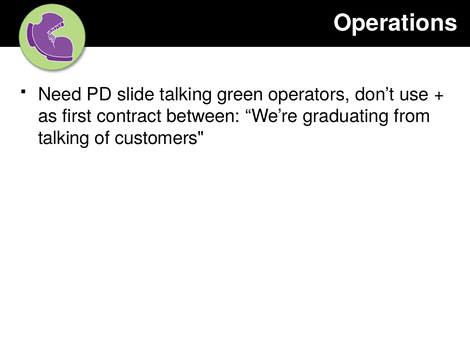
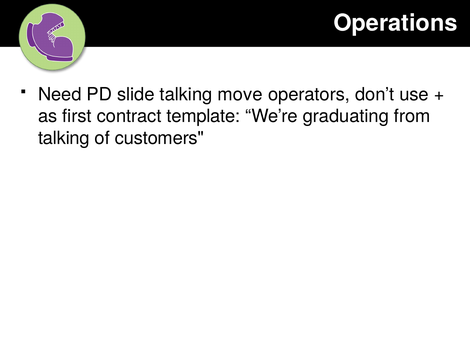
green: green -> move
between: between -> template
